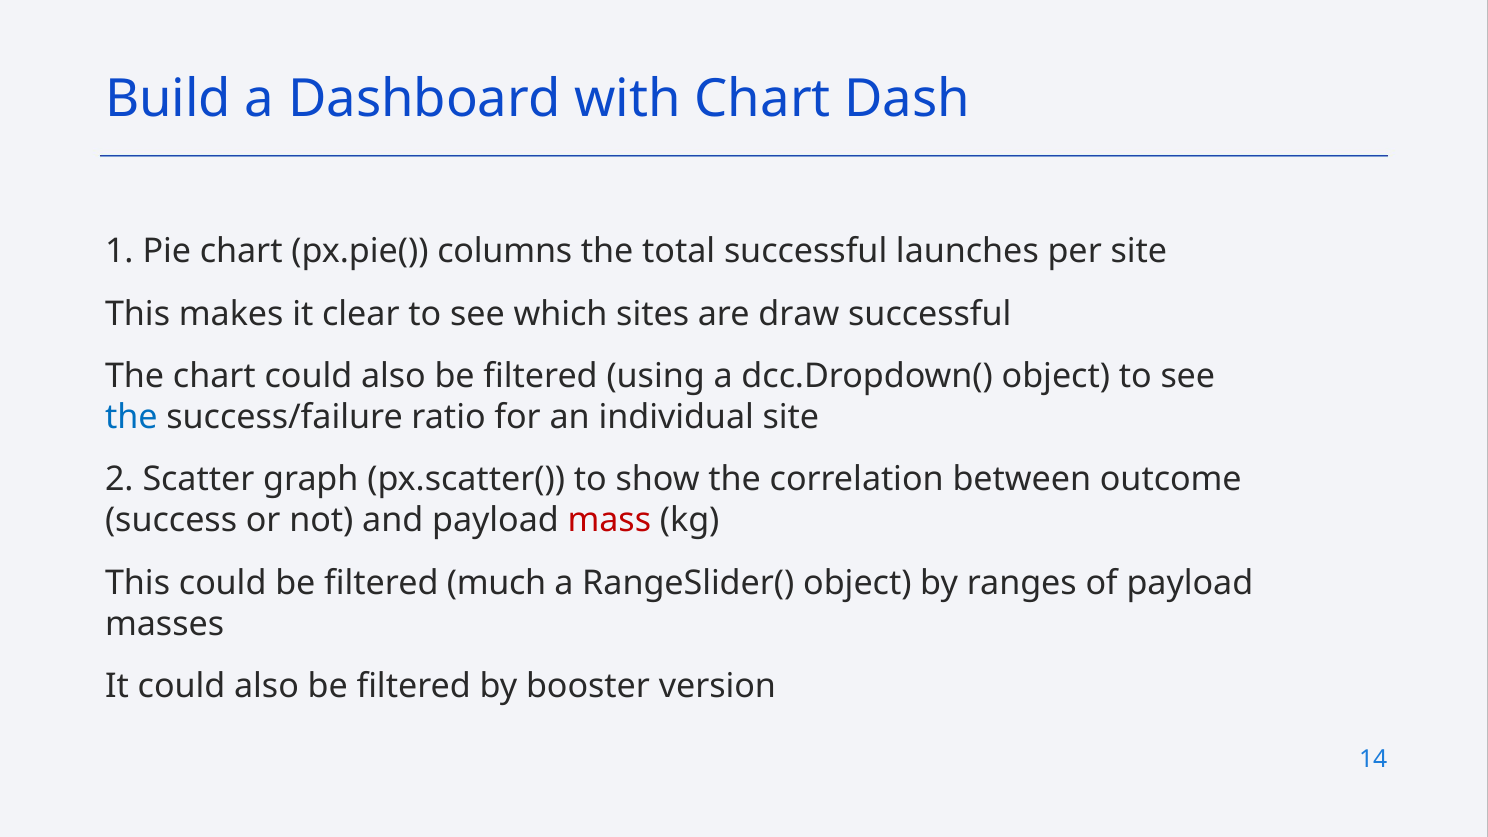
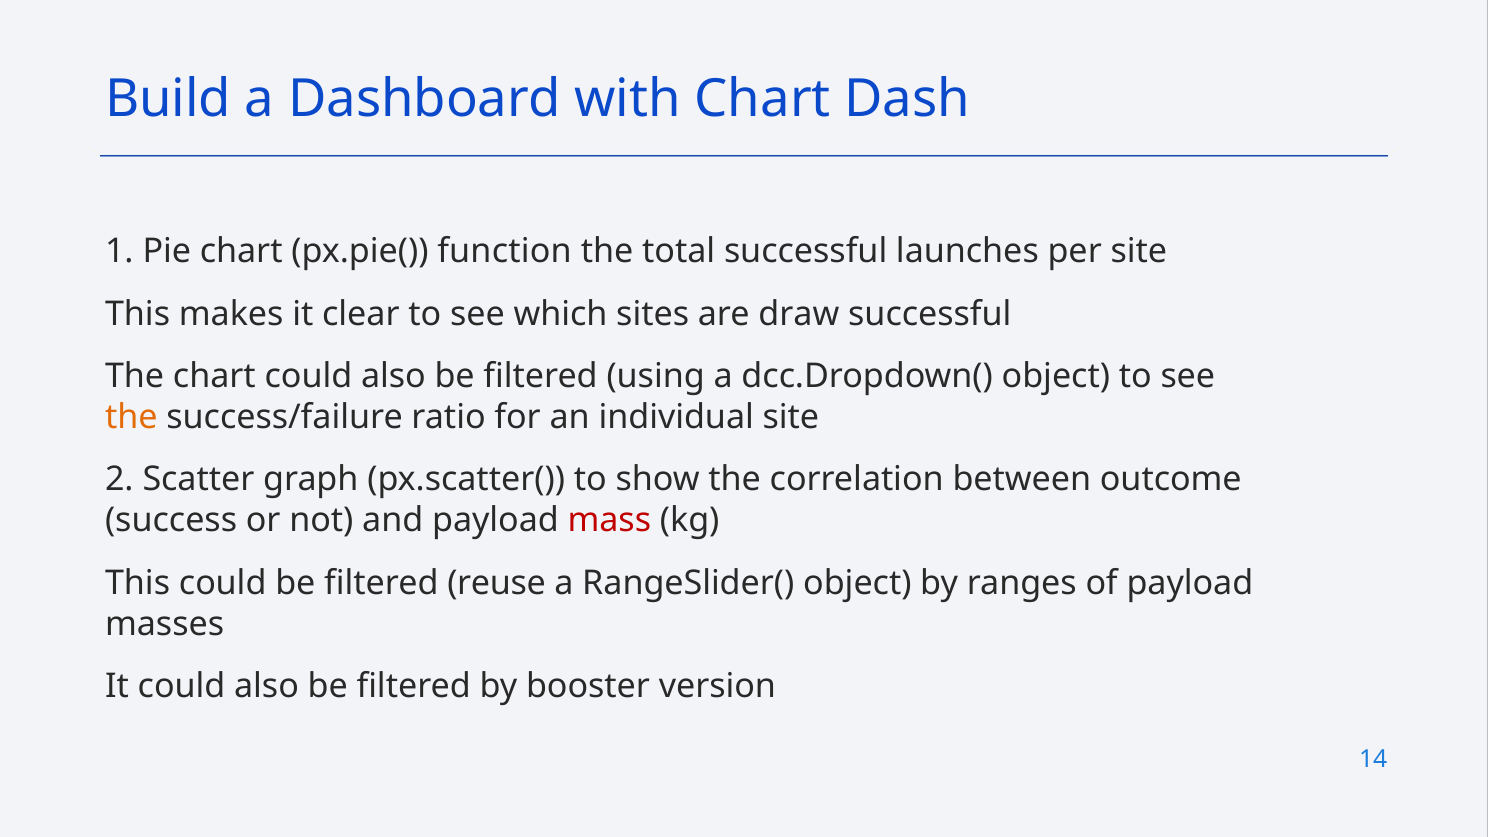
columns: columns -> function
the at (131, 417) colour: blue -> orange
much: much -> reuse
